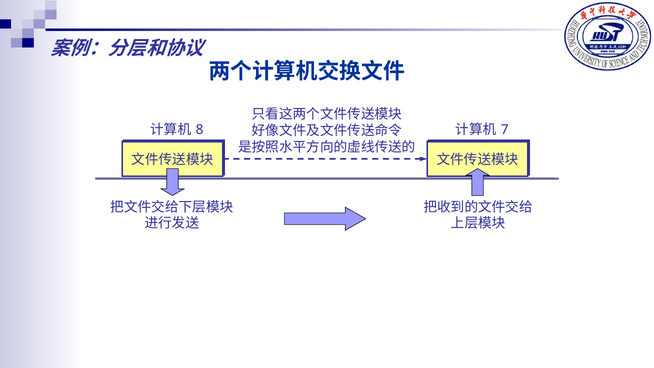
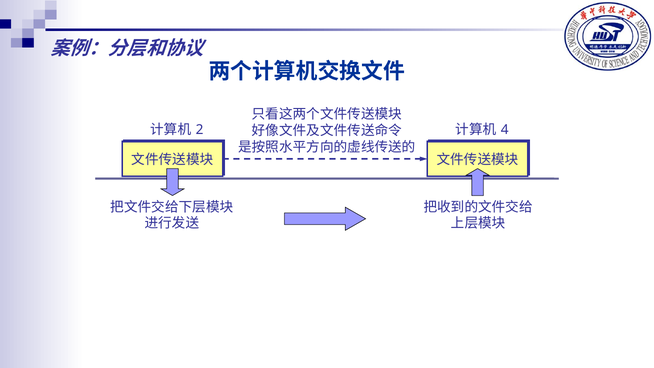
8: 8 -> 2
7: 7 -> 4
